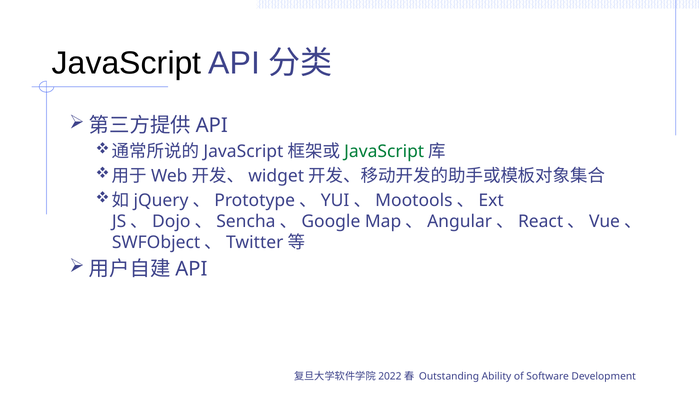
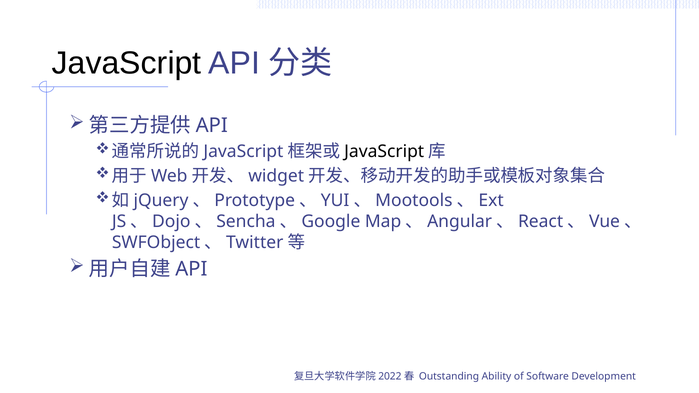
JavaScript at (384, 152) colour: green -> black
